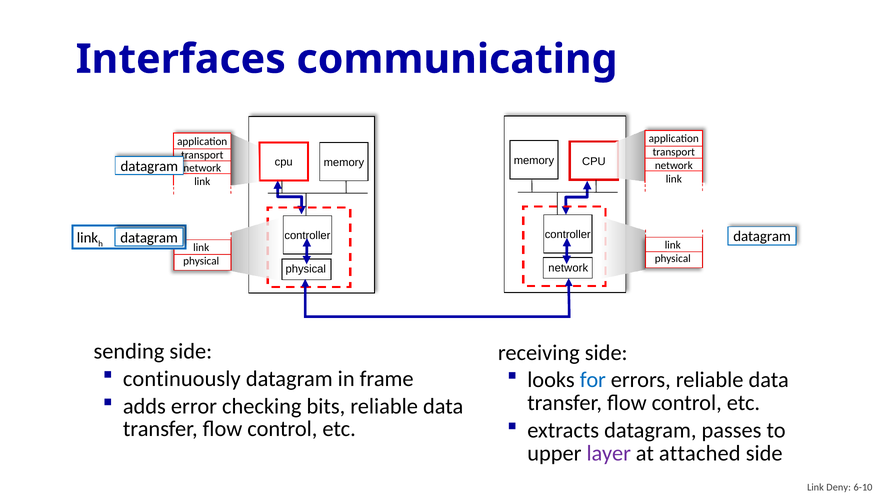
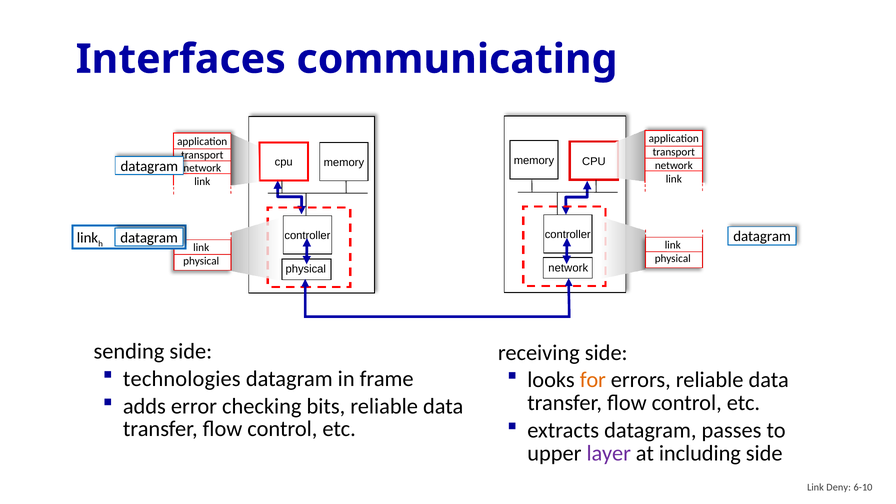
continuously: continuously -> technologies
for colour: blue -> orange
attached: attached -> including
